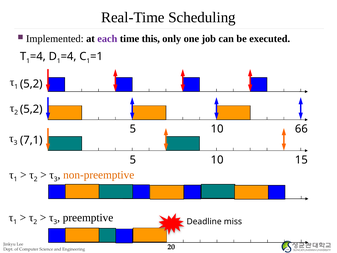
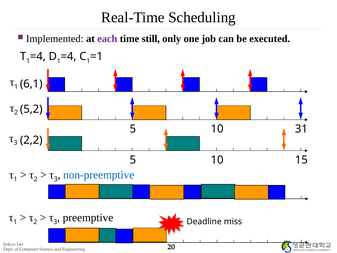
this: this -> still
5,2 at (31, 84): 5,2 -> 6,1
66: 66 -> 31
7,1: 7,1 -> 2,2
non-preemptive colour: orange -> blue
